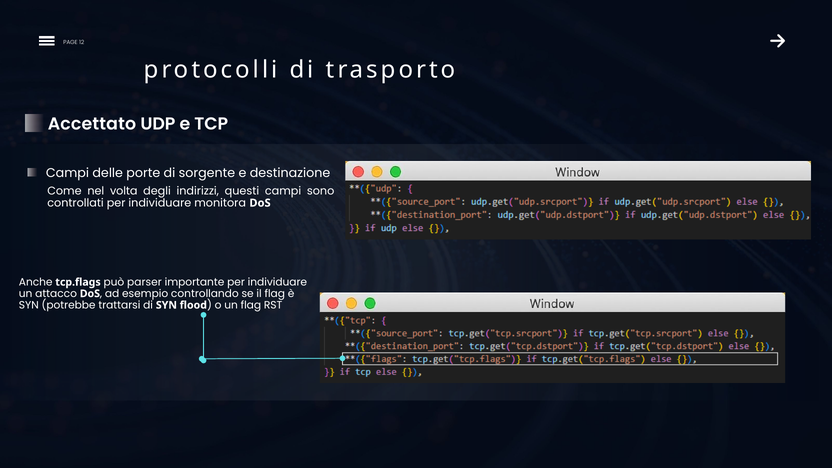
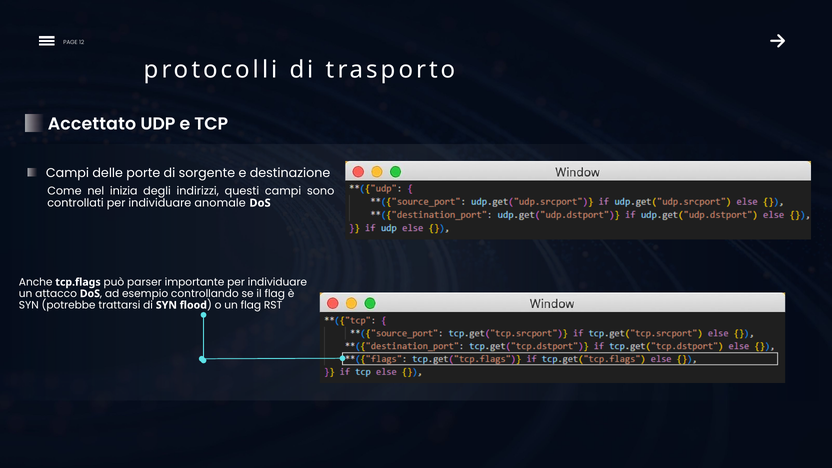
volta: volta -> inizia
monitora: monitora -> anomale
